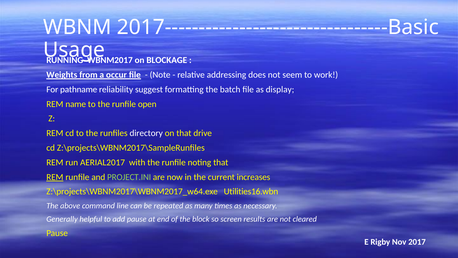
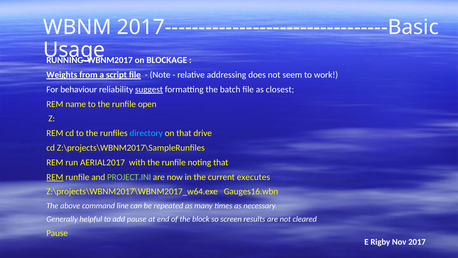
occur: occur -> script
pathname: pathname -> behaviour
suggest underline: none -> present
display: display -> closest
directory colour: white -> light blue
increases: increases -> executes
Utilities16.wbn: Utilities16.wbn -> Gauges16.wbn
